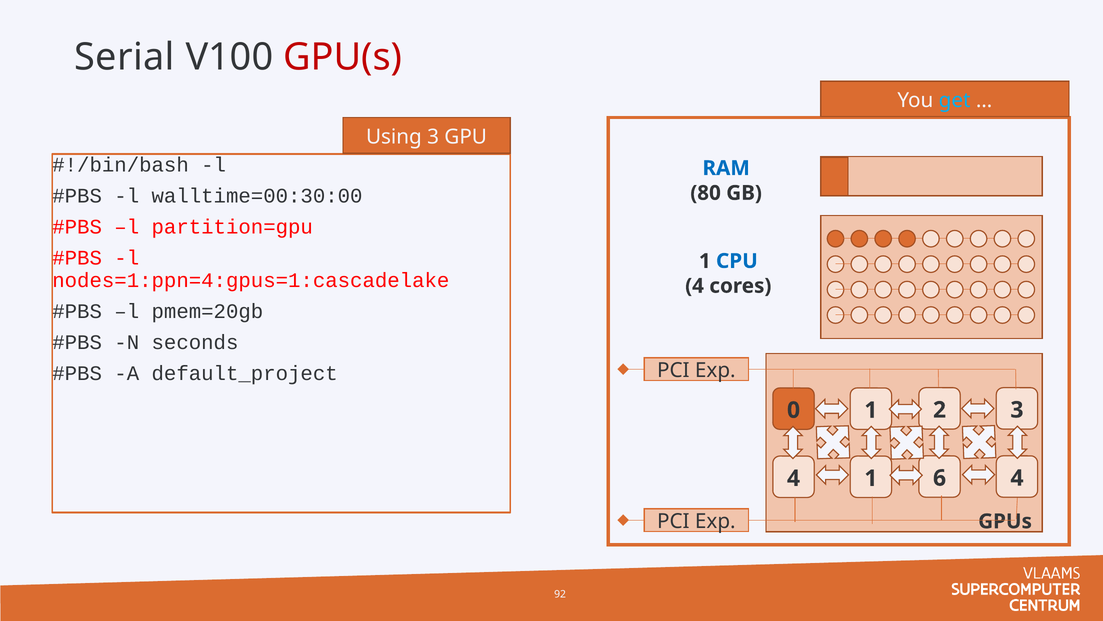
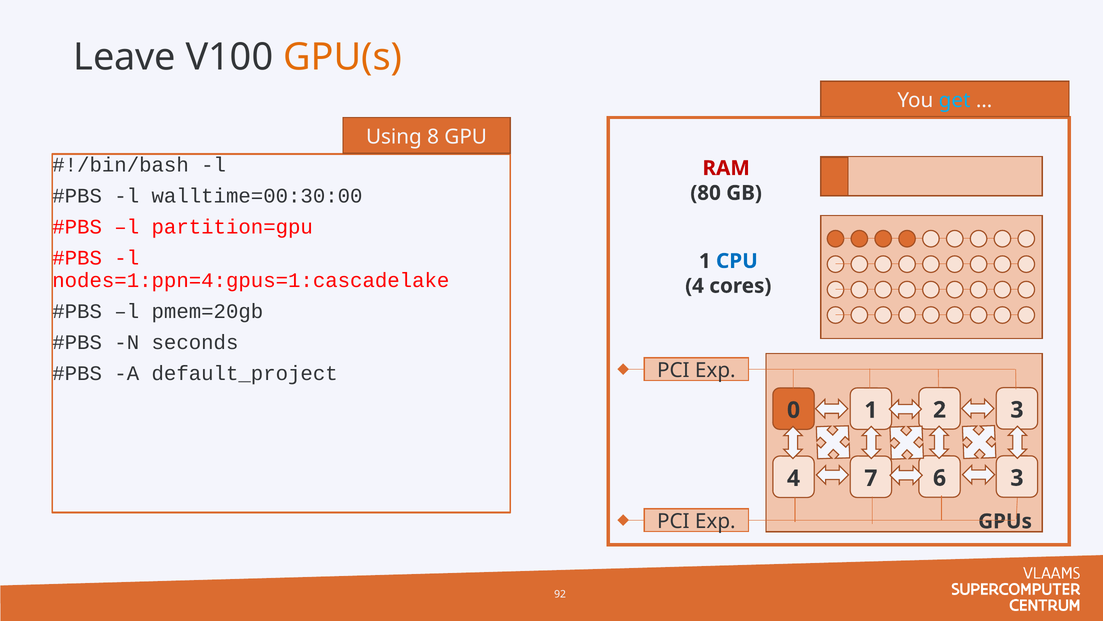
Serial: Serial -> Leave
GPU(s colour: red -> orange
Using 3: 3 -> 8
RAM colour: blue -> red
6 4: 4 -> 3
4 1: 1 -> 7
